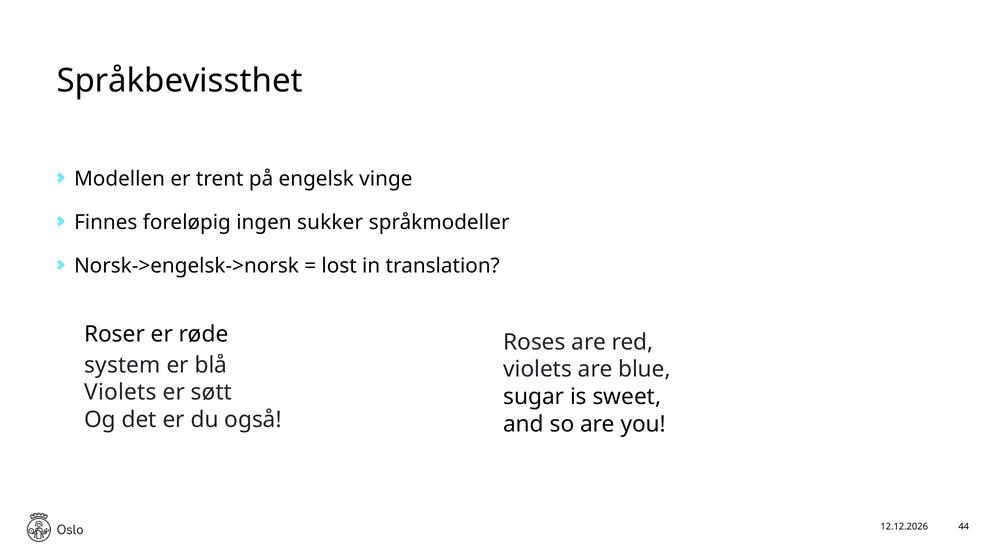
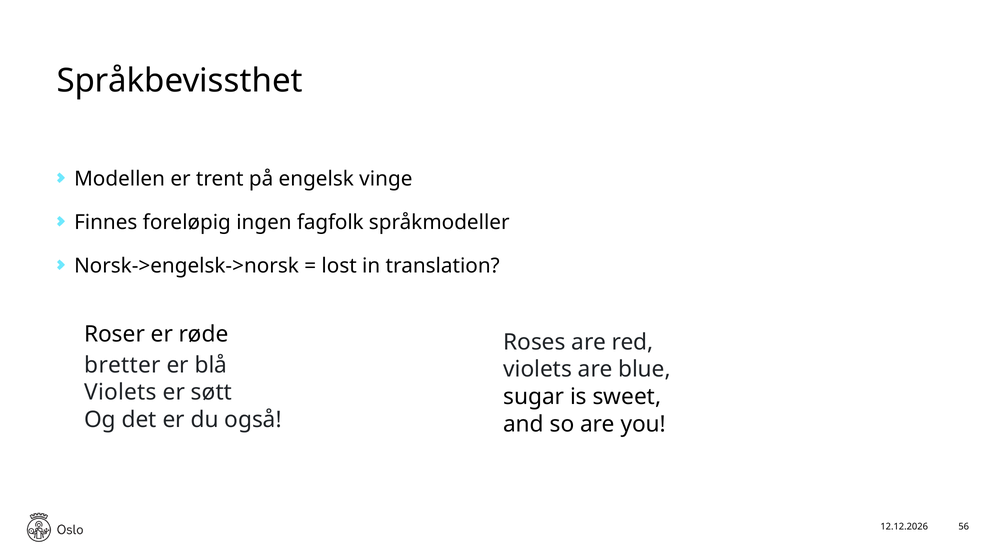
sukker: sukker -> fagfolk
system: system -> bretter
44: 44 -> 56
